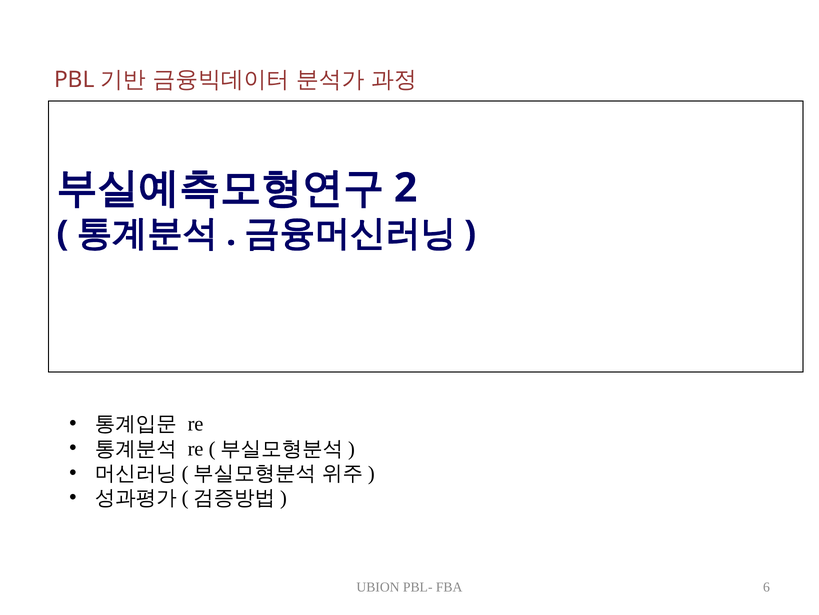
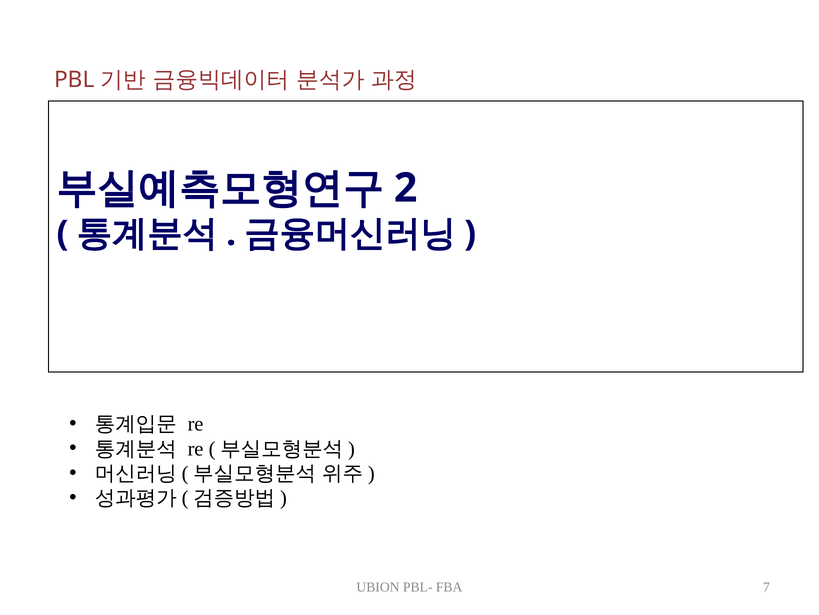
6: 6 -> 7
